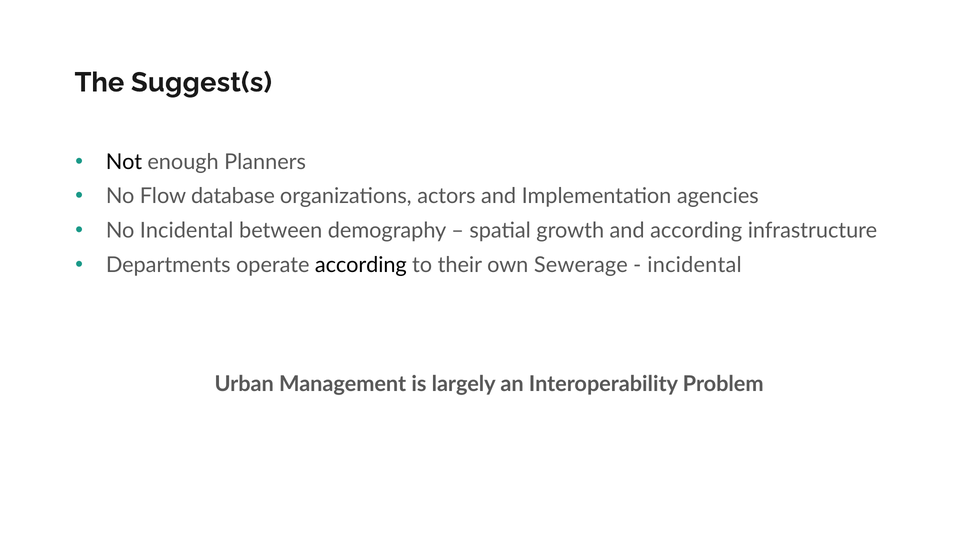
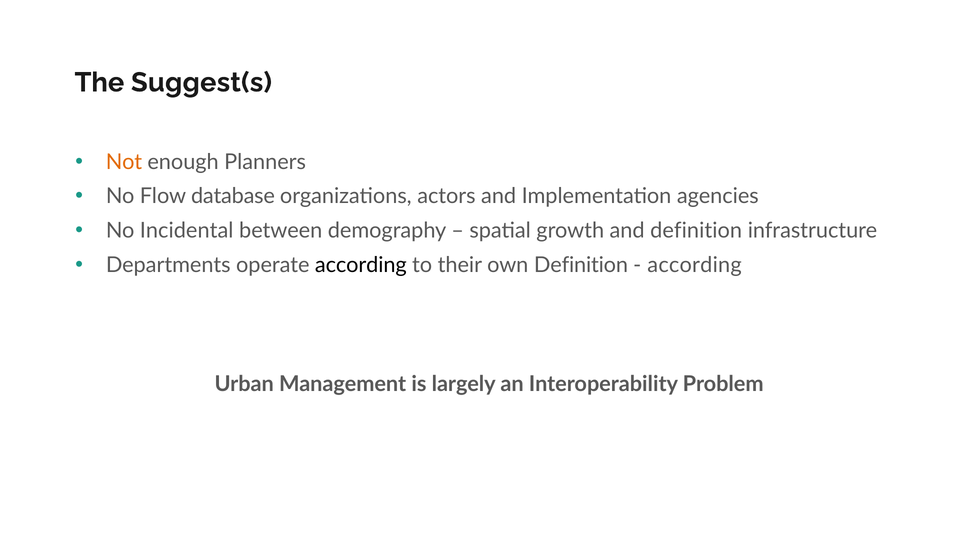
Not colour: black -> orange
and according: according -> definition
own Sewerage: Sewerage -> Definition
incidental at (695, 265): incidental -> according
